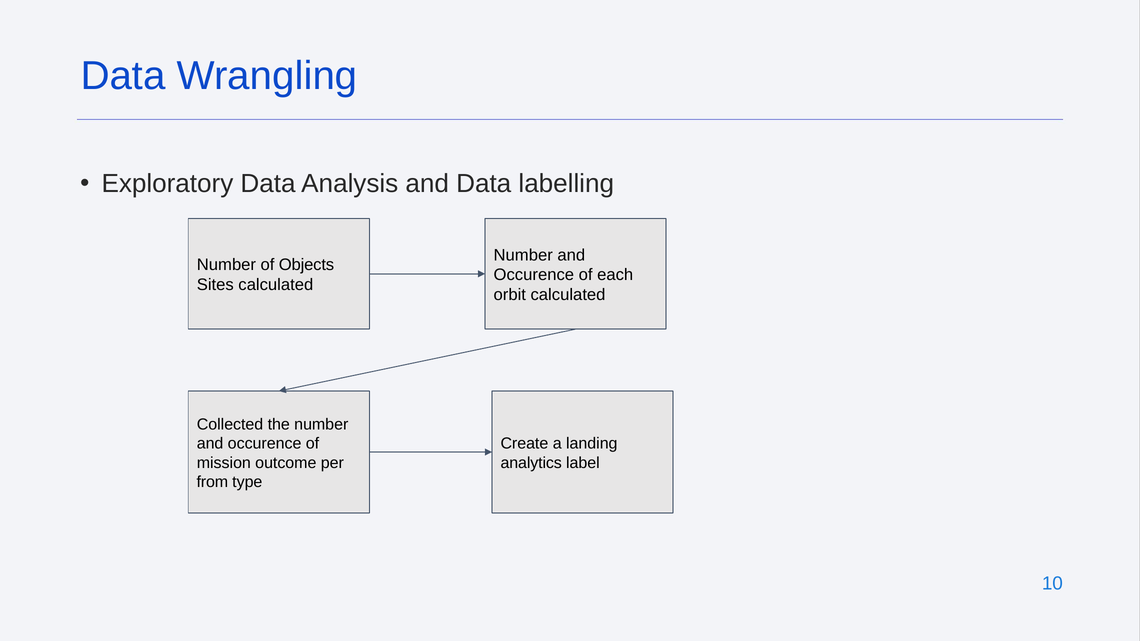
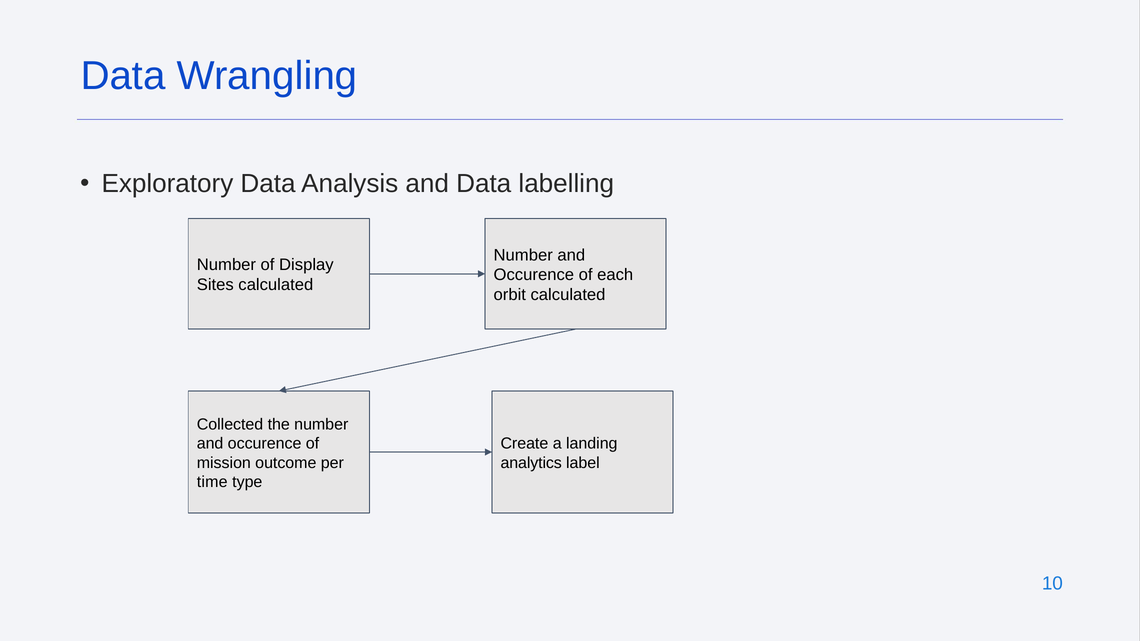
Objects: Objects -> Display
from: from -> time
